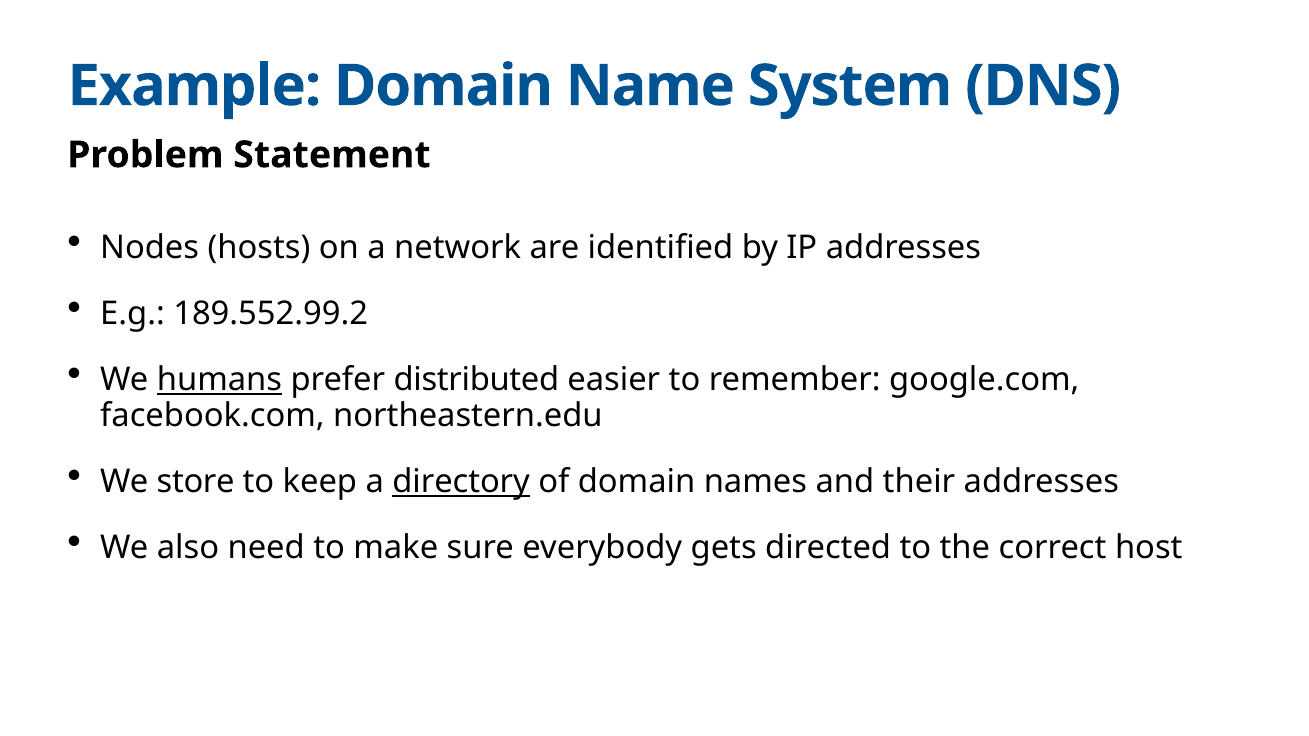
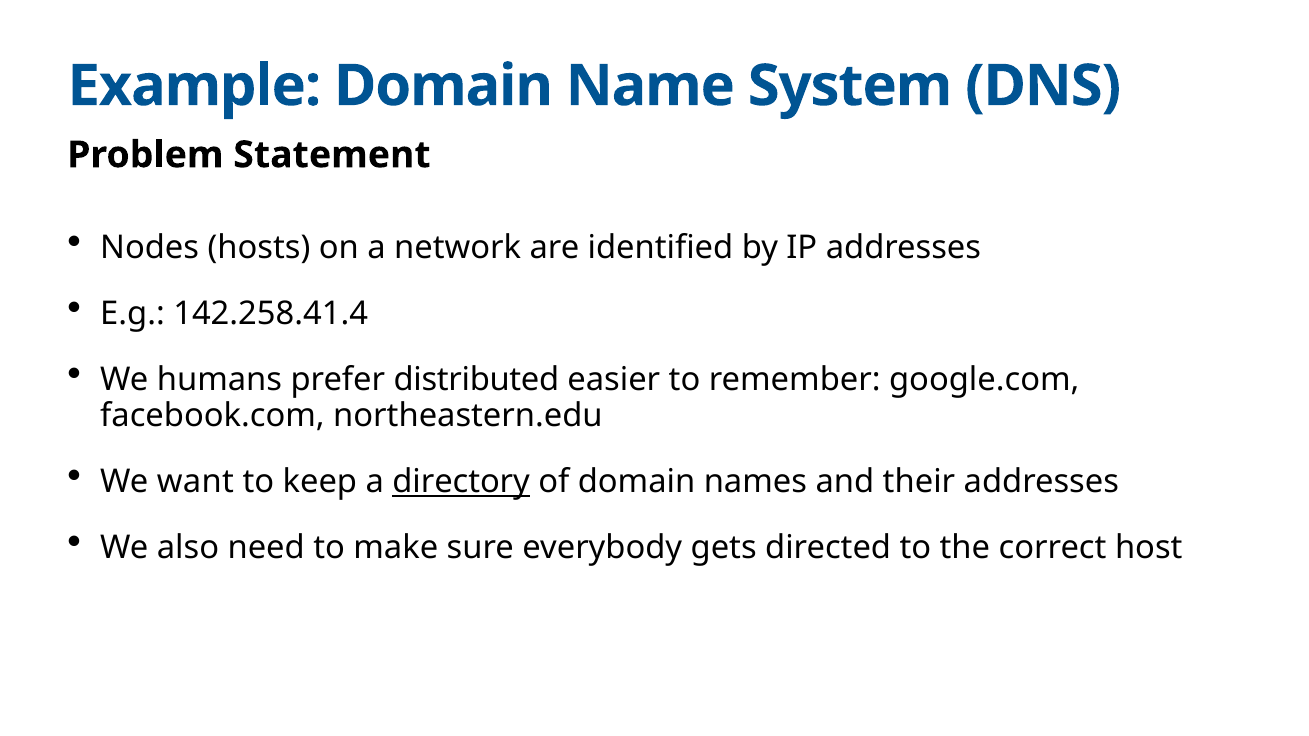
189.552.99.2: 189.552.99.2 -> 142.258.41.4
humans underline: present -> none
store: store -> want
